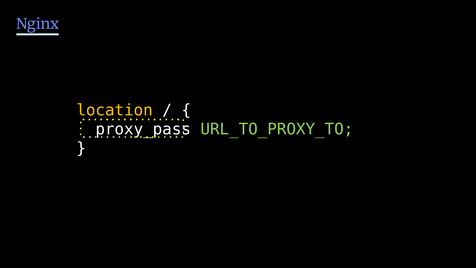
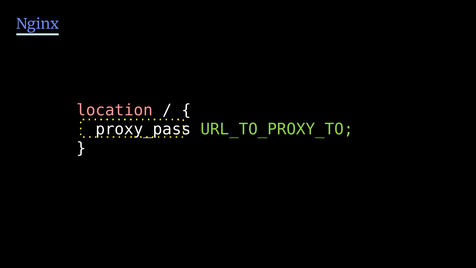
location colour: yellow -> pink
